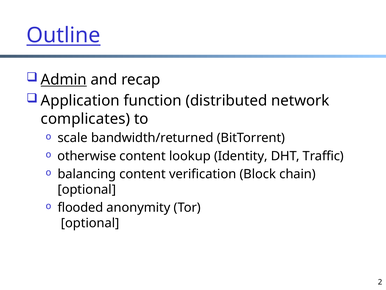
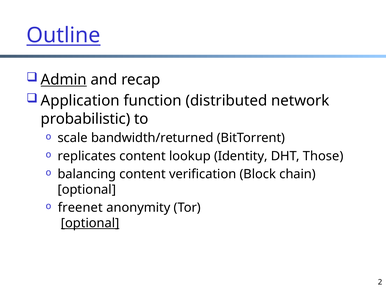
complicates: complicates -> probabilistic
otherwise: otherwise -> replicates
Traffic: Traffic -> Those
flooded: flooded -> freenet
optional at (90, 223) underline: none -> present
